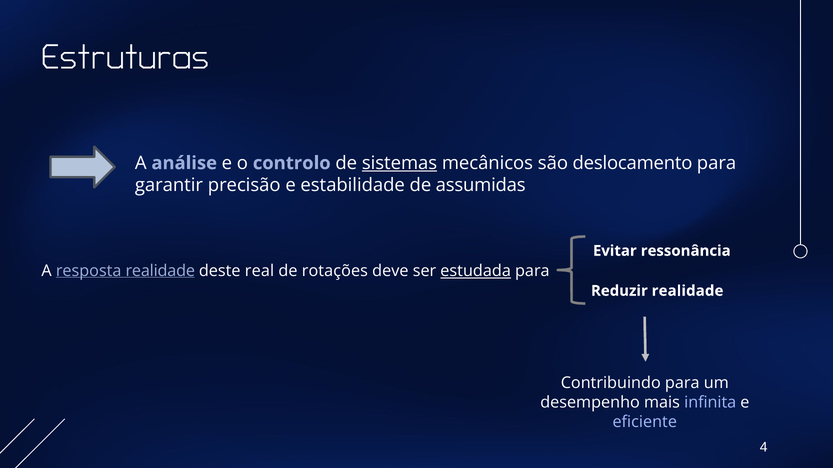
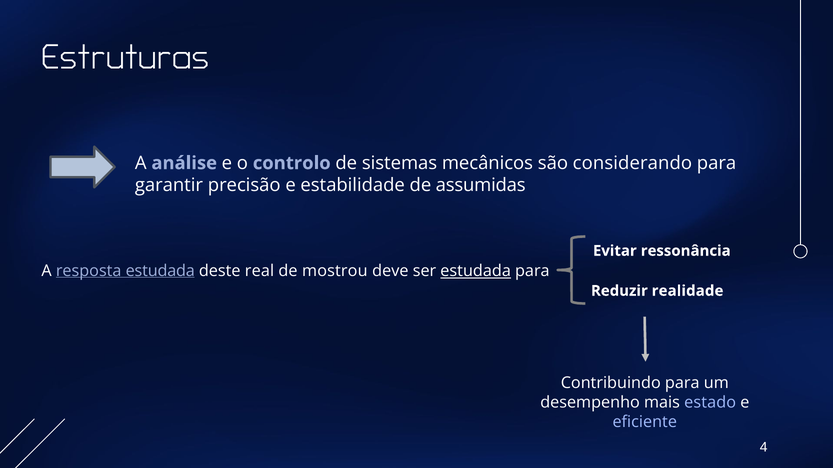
sistemas underline: present -> none
deslocamento: deslocamento -> considerando
resposta realidade: realidade -> estudada
rotações: rotações -> mostrou
infinita: infinita -> estado
